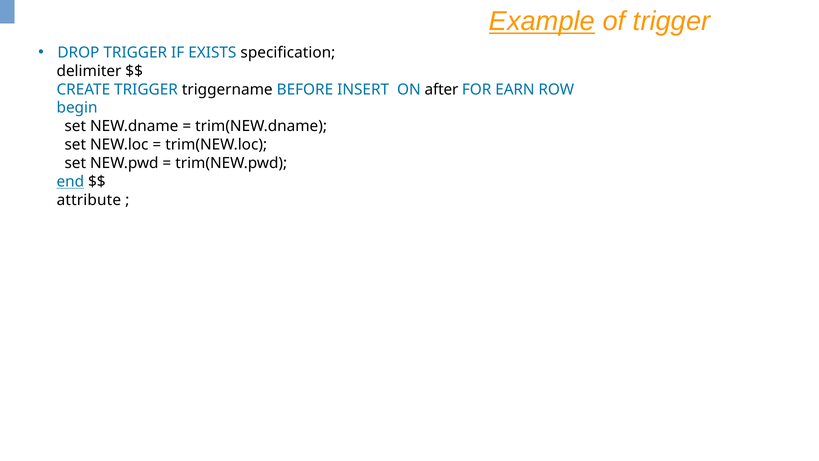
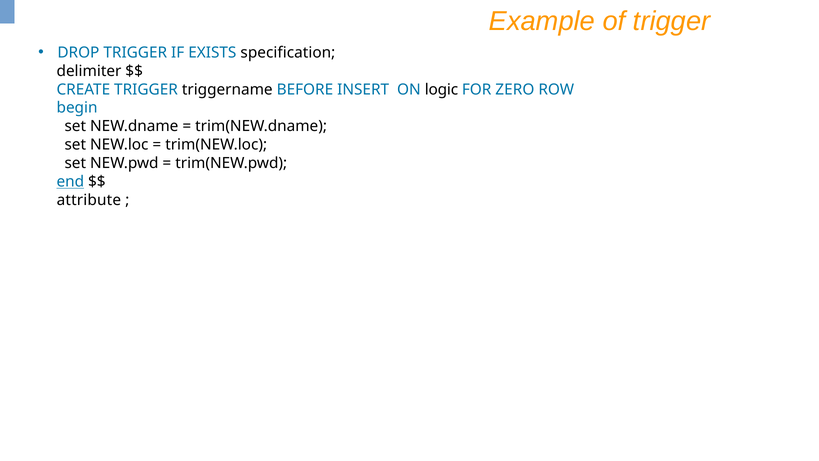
Example underline: present -> none
after: after -> logic
EARN: EARN -> ZERO
